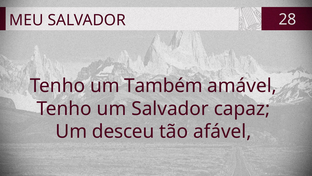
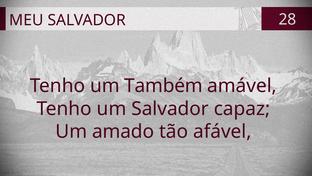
desceu: desceu -> amado
